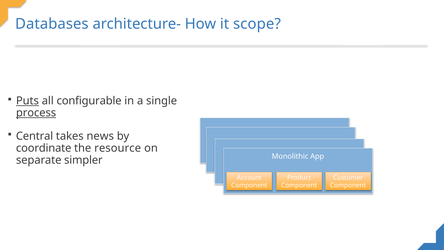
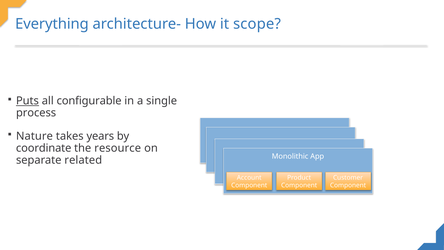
Databases: Databases -> Everything
process underline: present -> none
Central: Central -> Nature
news: news -> years
simpler: simpler -> related
